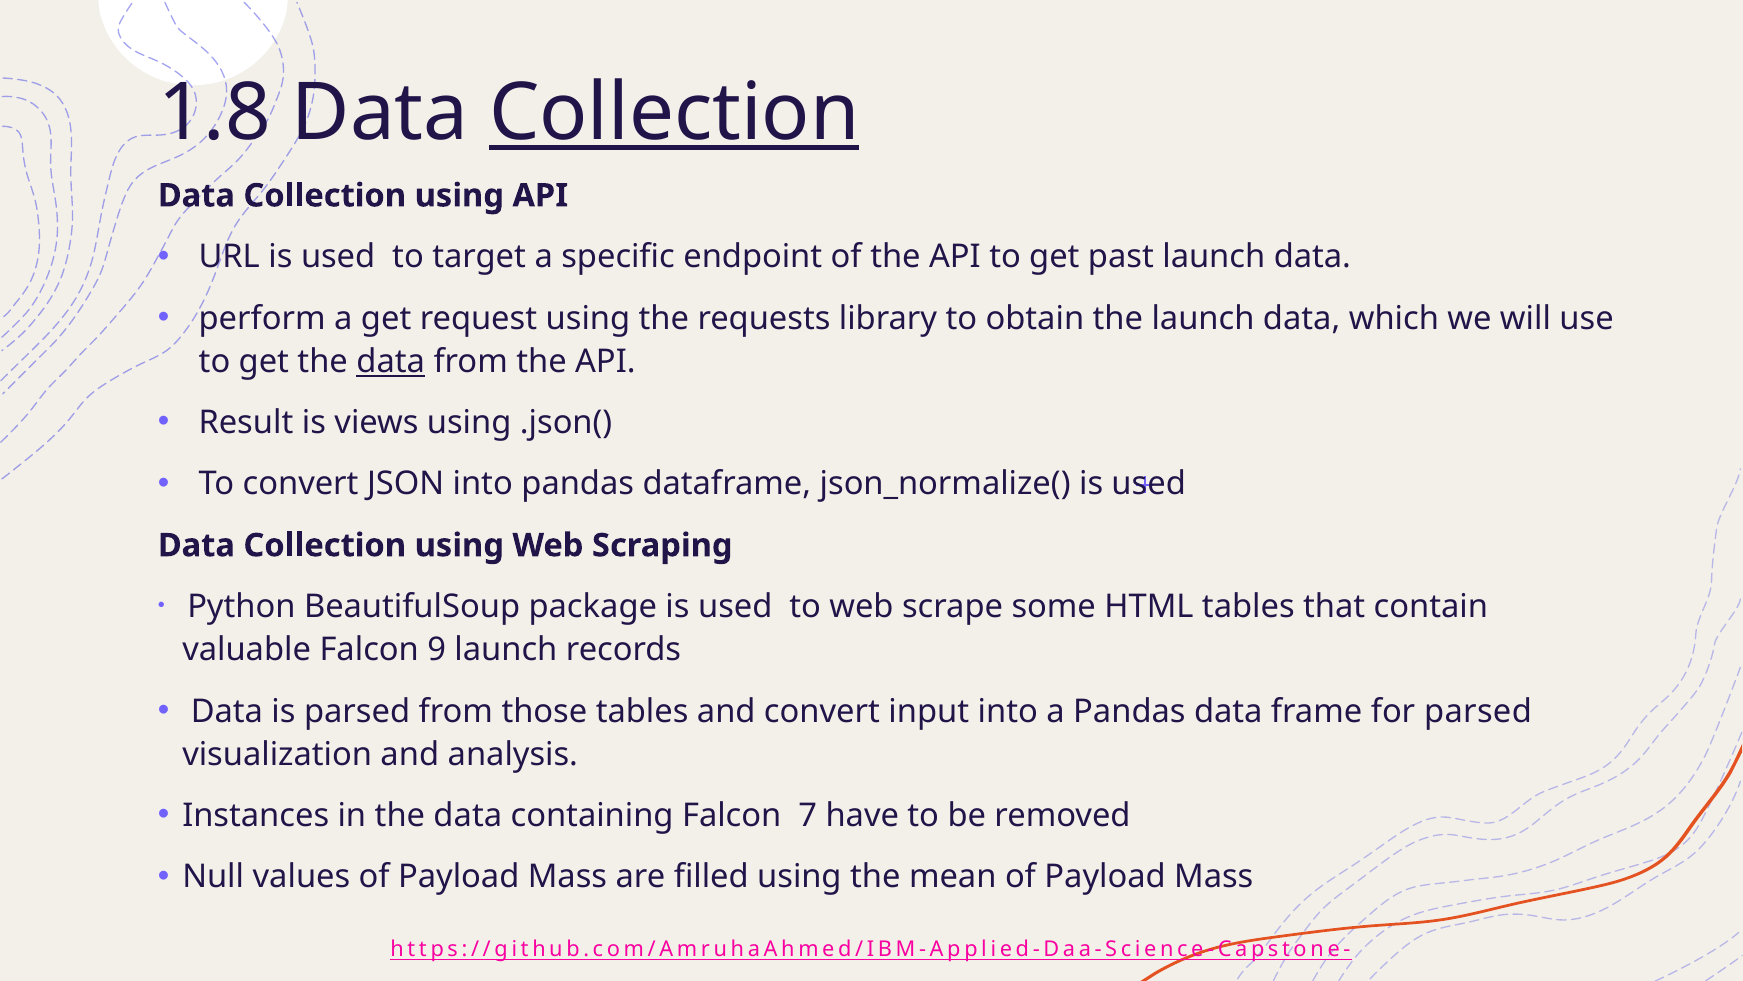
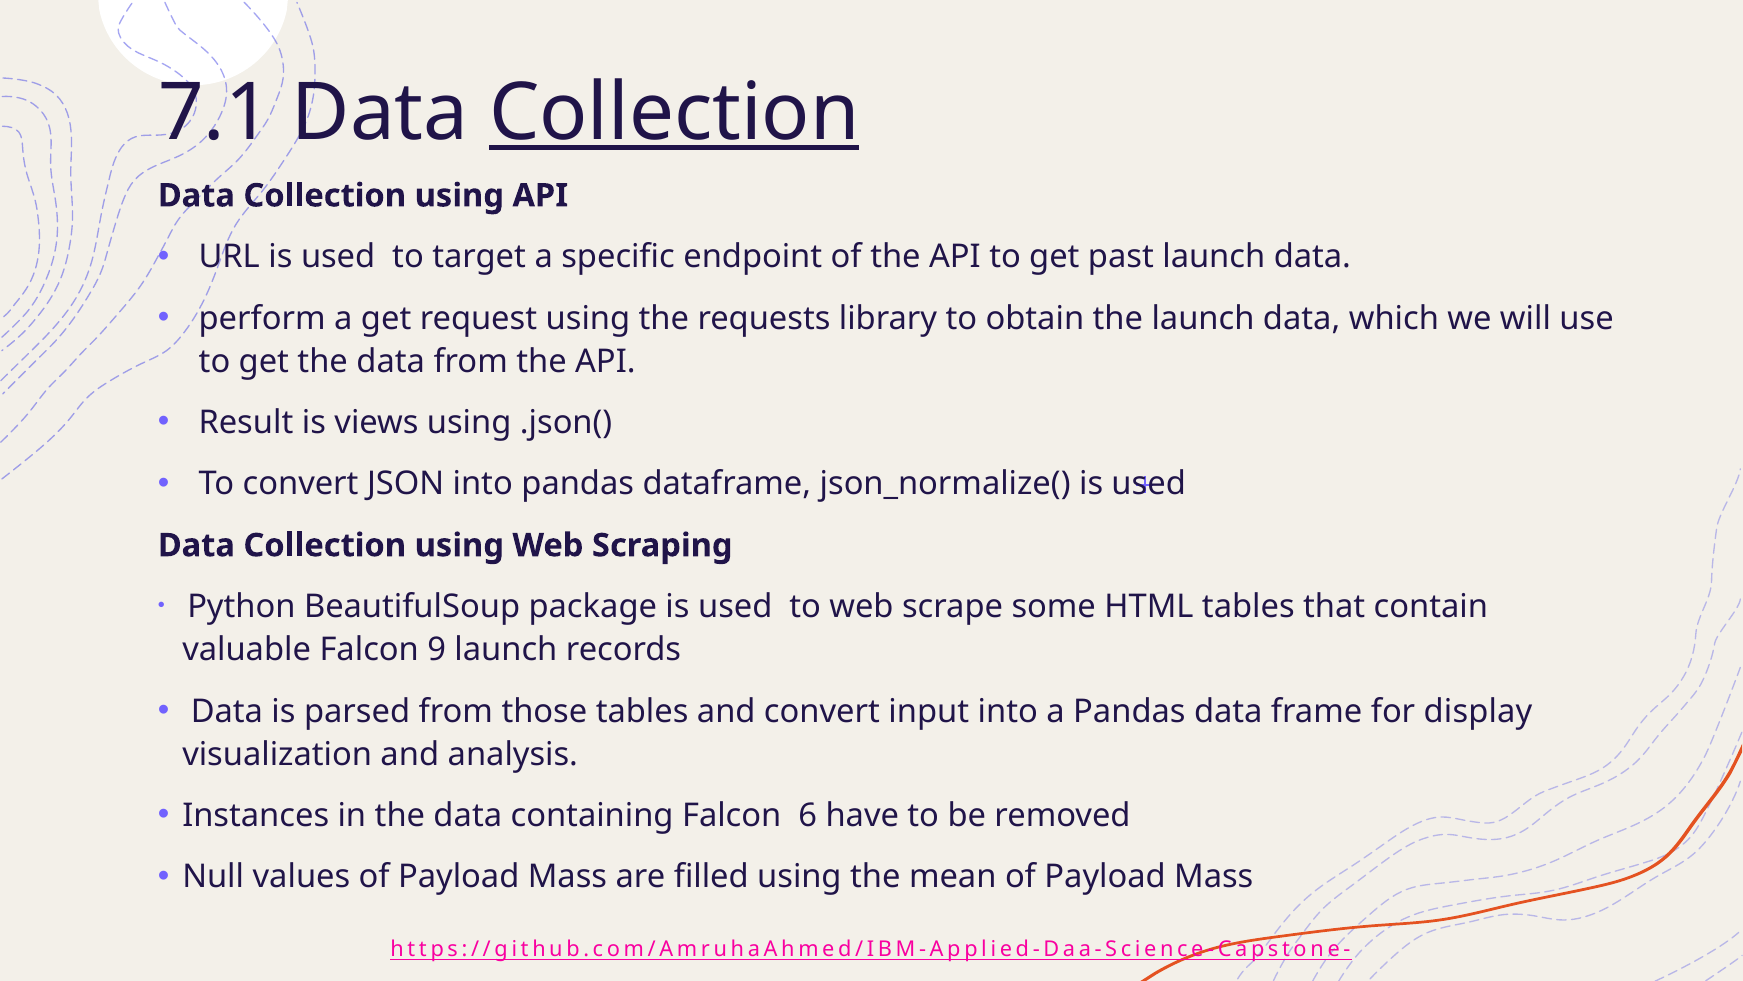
1.8: 1.8 -> 7.1
data at (391, 361) underline: present -> none
for parsed: parsed -> display
7: 7 -> 6
